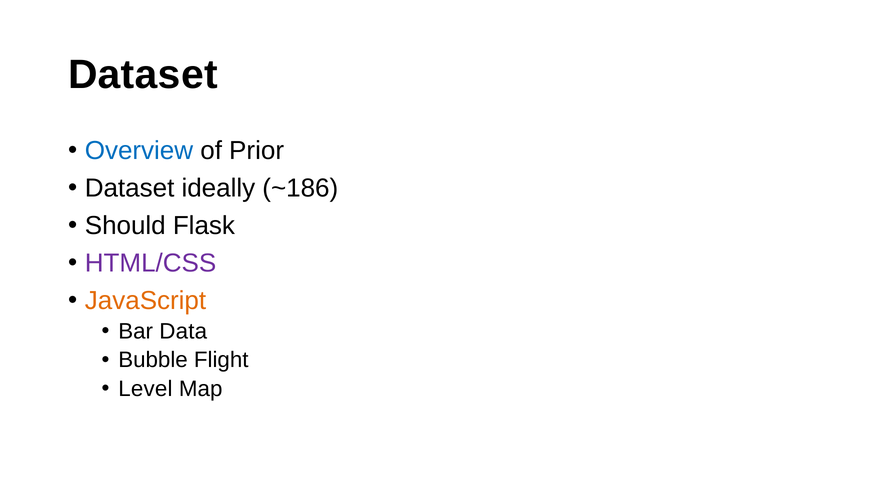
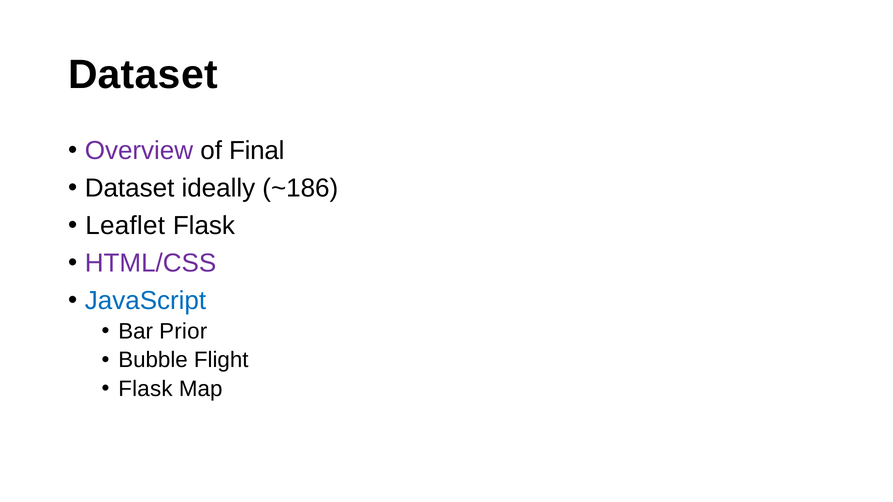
Overview colour: blue -> purple
Prior: Prior -> Final
Should: Should -> Leaflet
JavaScript colour: orange -> blue
Data: Data -> Prior
Level at (145, 389): Level -> Flask
